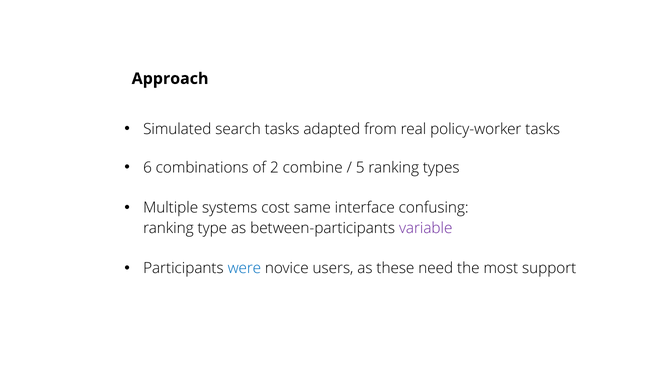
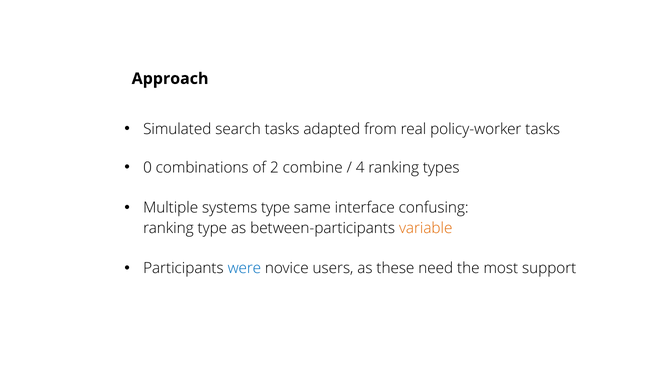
6: 6 -> 0
5: 5 -> 4
systems cost: cost -> type
variable colour: purple -> orange
